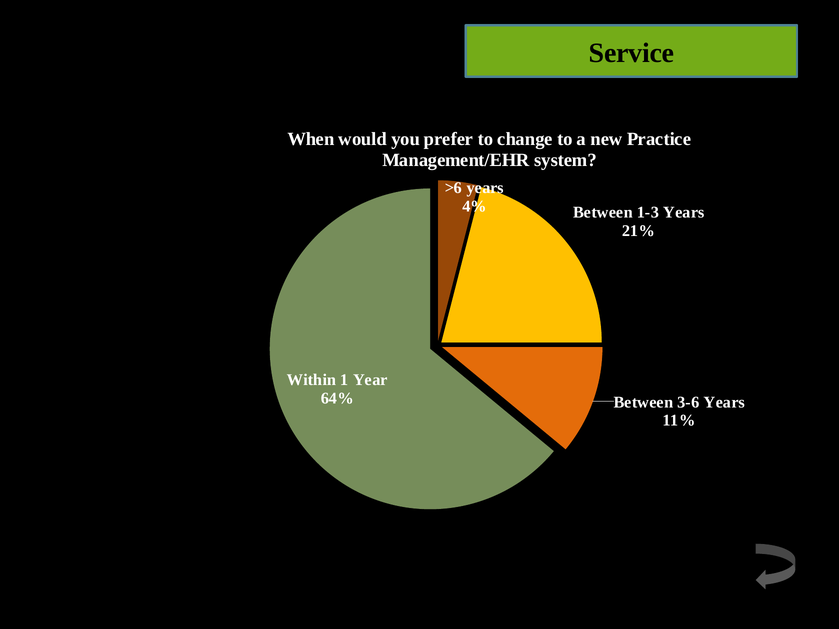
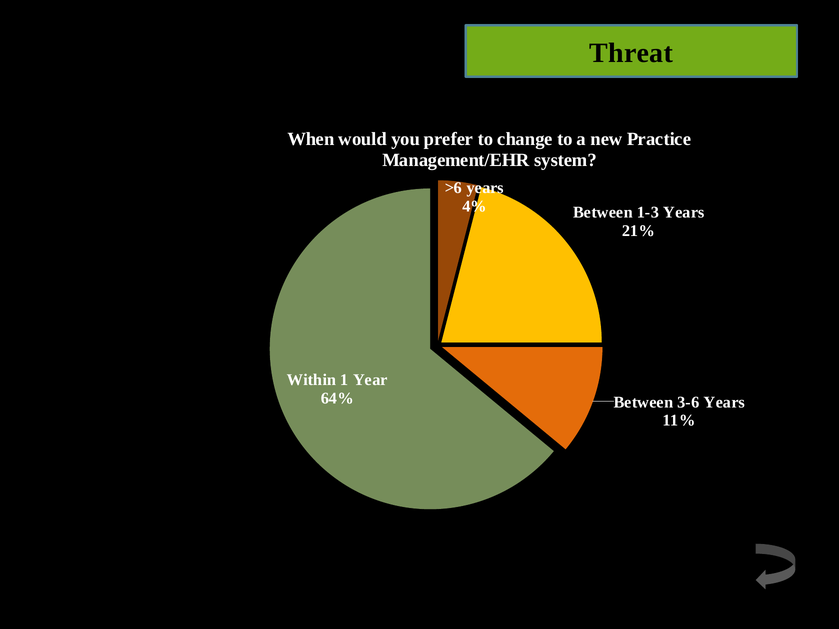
Service: Service -> Threat
